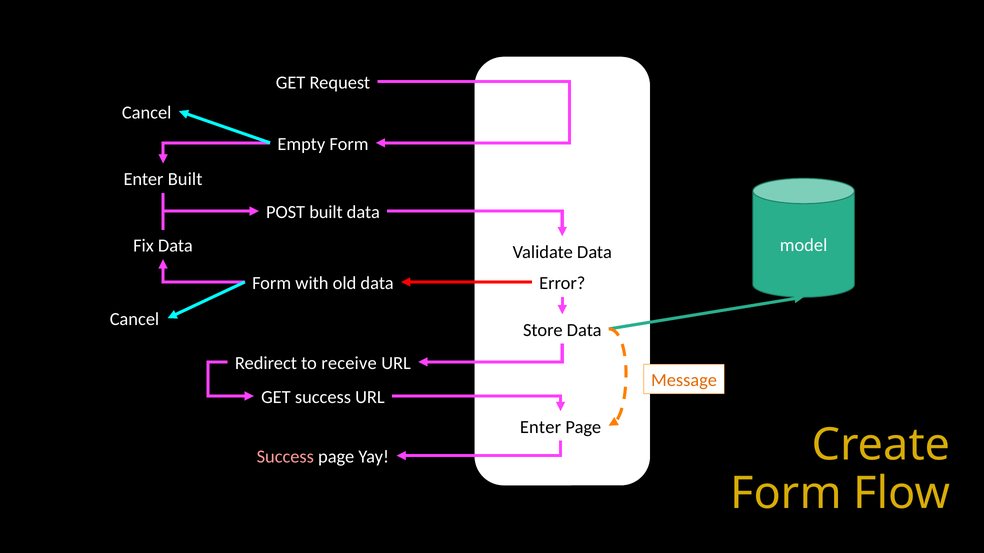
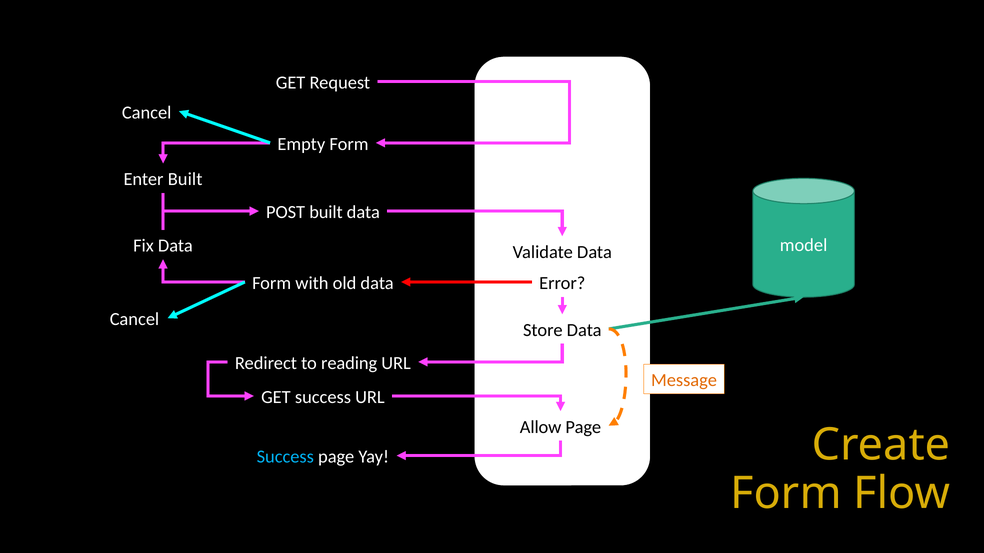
receive: receive -> reading
Enter at (540, 427): Enter -> Allow
Success at (285, 457) colour: pink -> light blue
